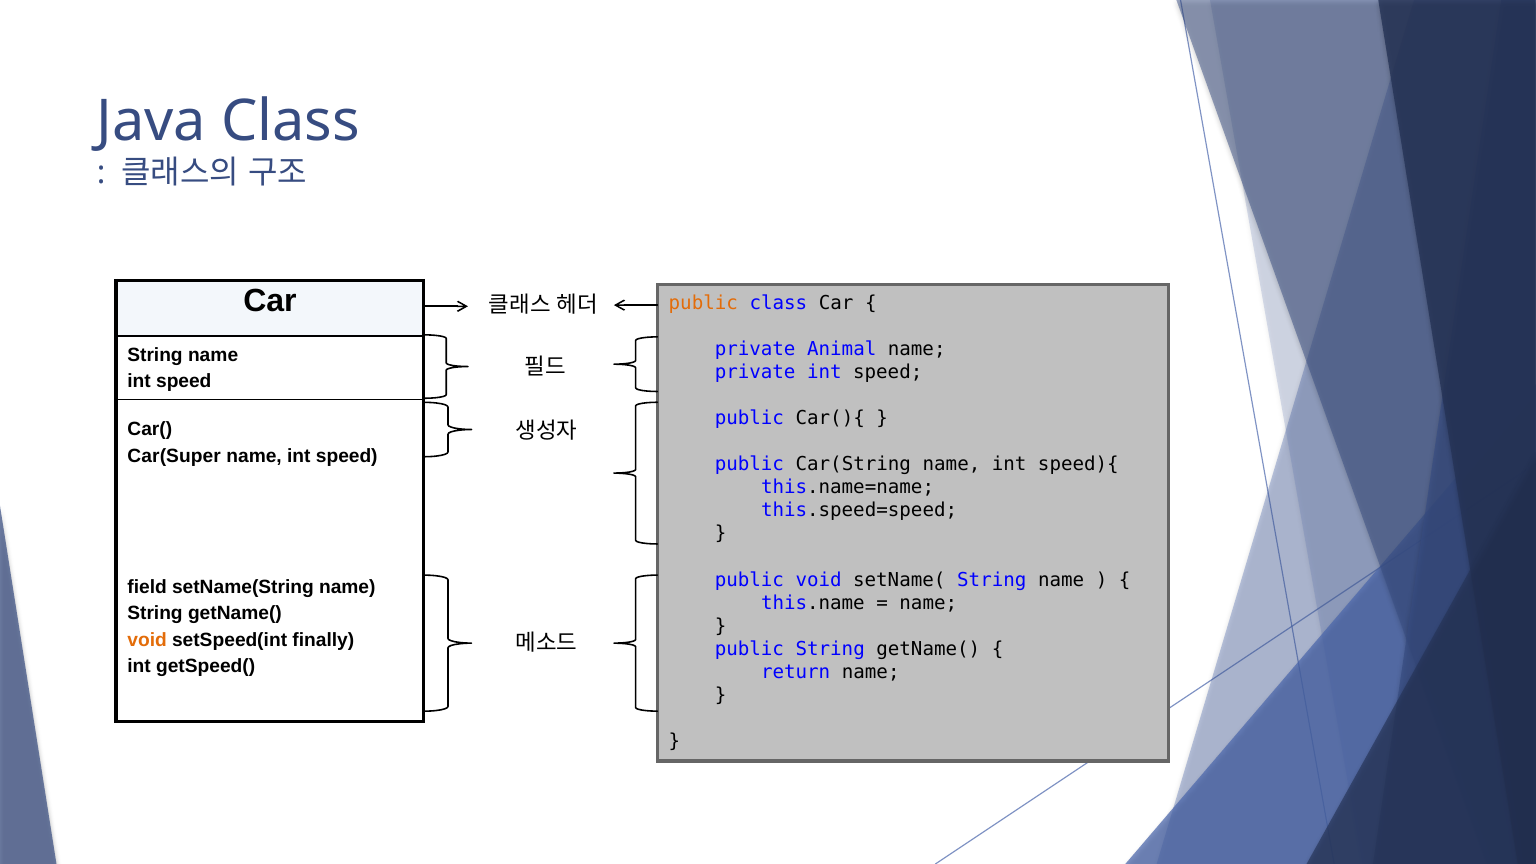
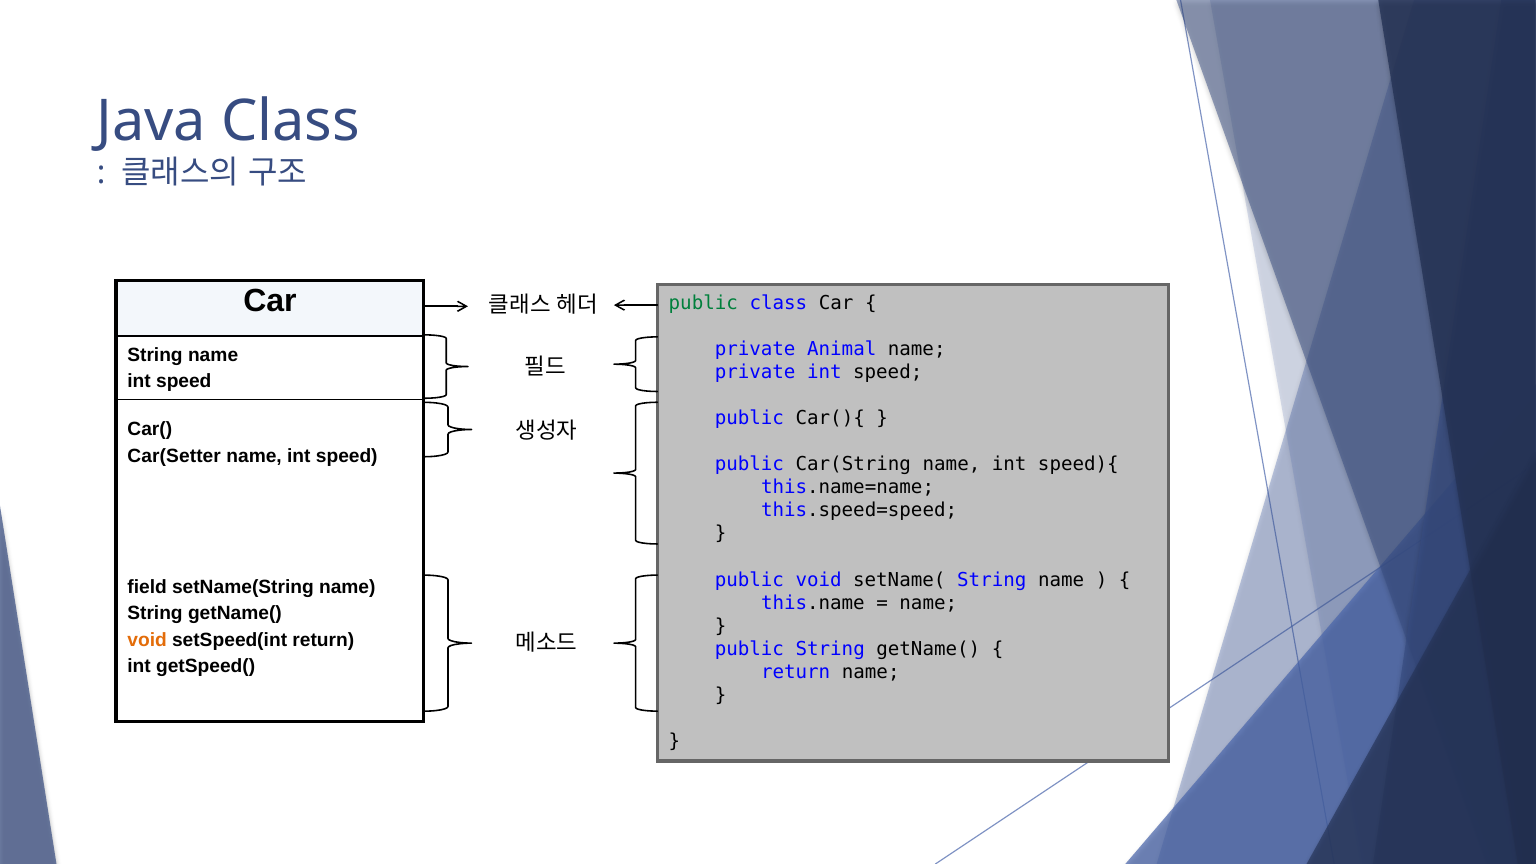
public at (703, 303) colour: orange -> green
Car(Super: Car(Super -> Car(Setter
setSpeed(int finally: finally -> return
